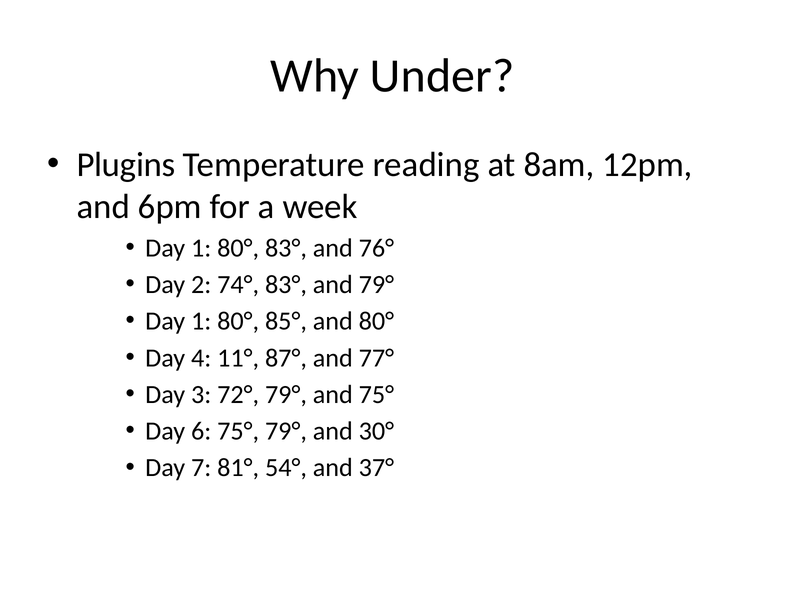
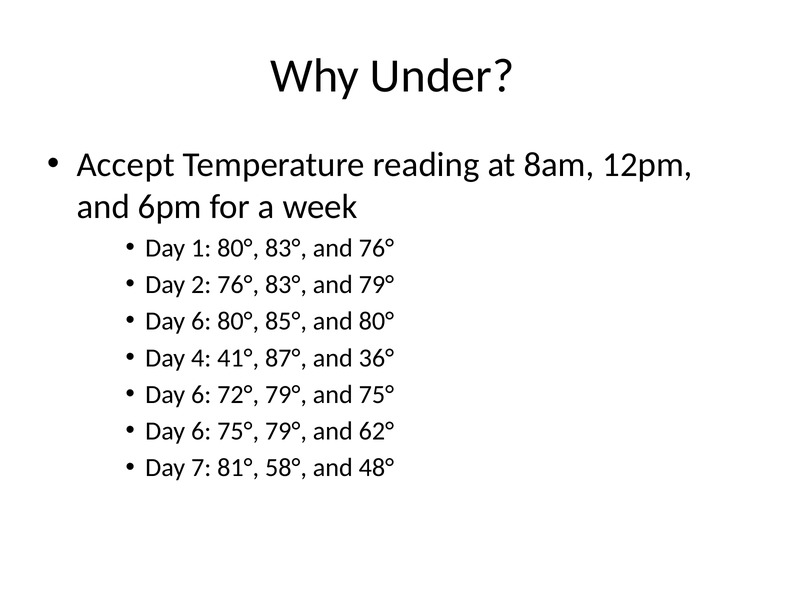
Plugins: Plugins -> Accept
2 74°: 74° -> 76°
1 at (201, 321): 1 -> 6
11°: 11° -> 41°
77°: 77° -> 36°
3 at (201, 394): 3 -> 6
30°: 30° -> 62°
54°: 54° -> 58°
37°: 37° -> 48°
